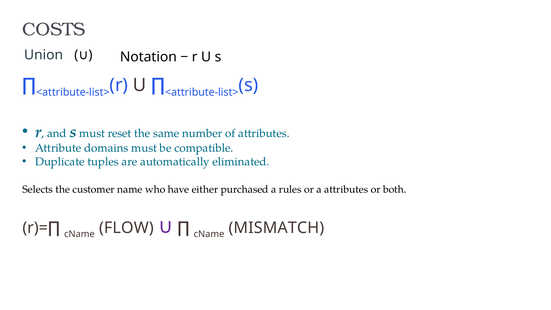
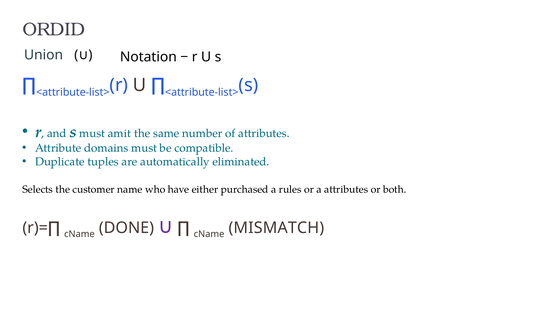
COSTS: COSTS -> ORDID
reset: reset -> amit
FLOW: FLOW -> DONE
